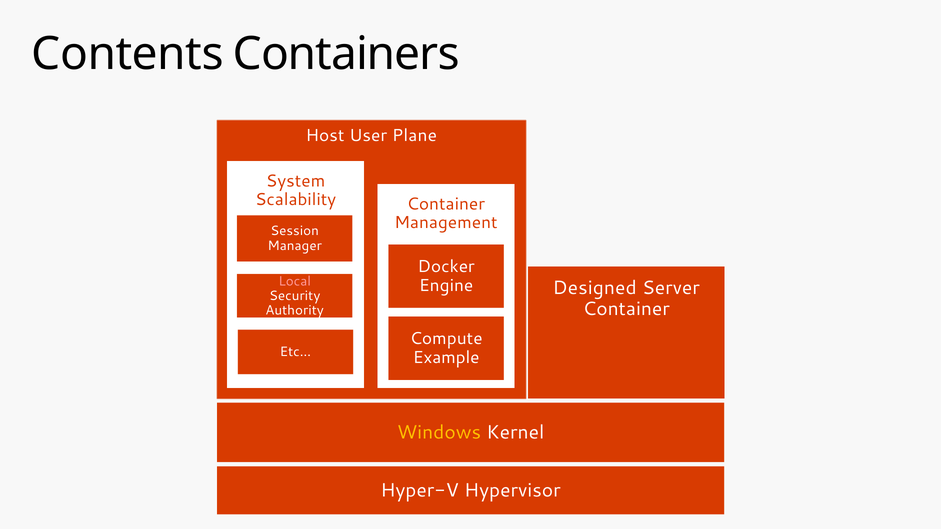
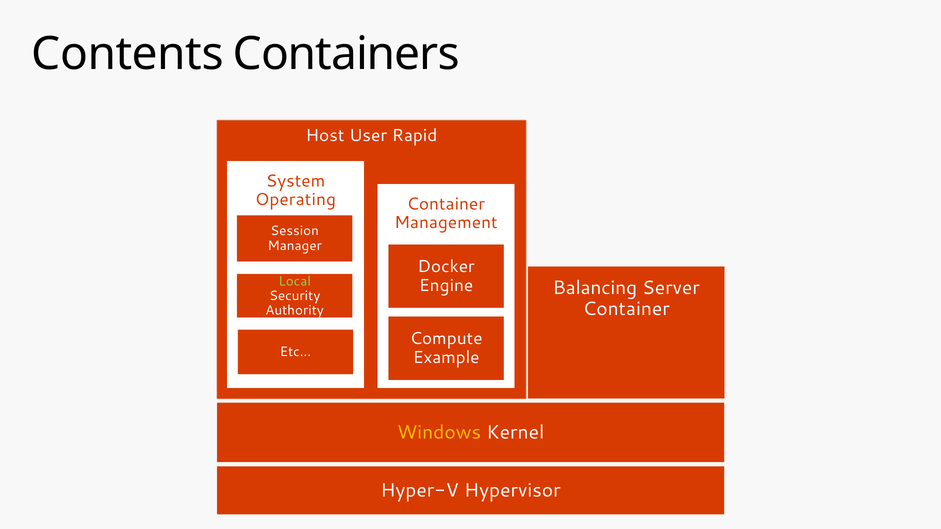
Plane: Plane -> Rapid
Scalability: Scalability -> Operating
Local colour: pink -> light green
Designed: Designed -> Balancing
